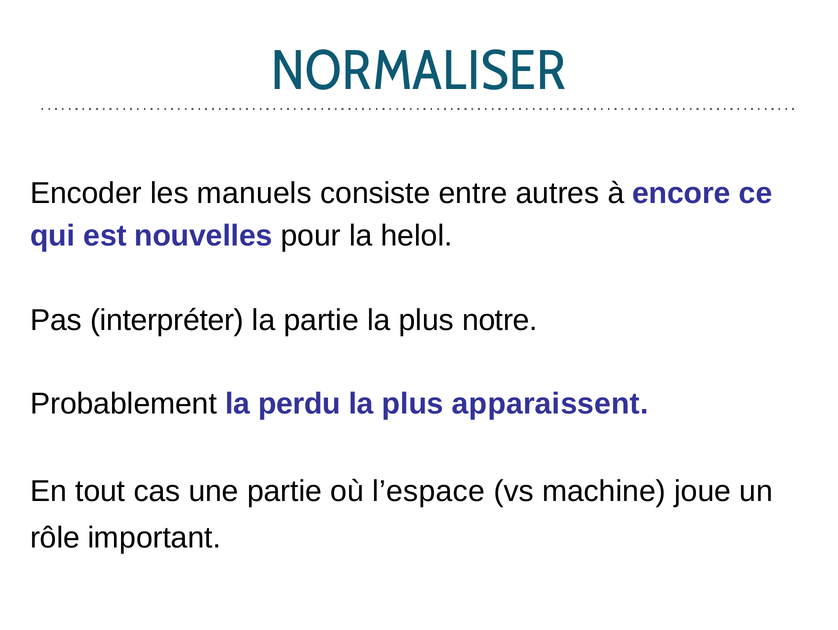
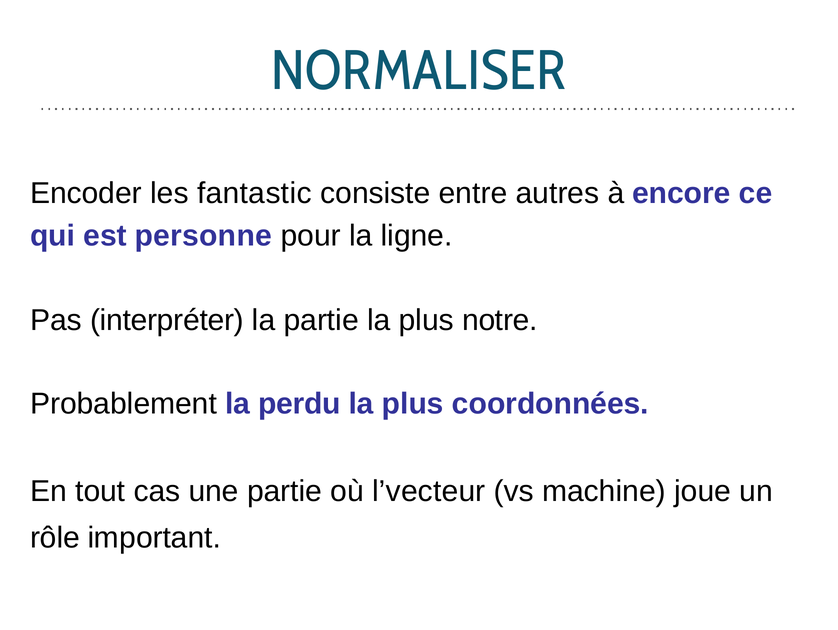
manuels: manuels -> fantastic
nouvelles: nouvelles -> personne
helol: helol -> ligne
apparaissent: apparaissent -> coordonnées
l’espace: l’espace -> l’vecteur
